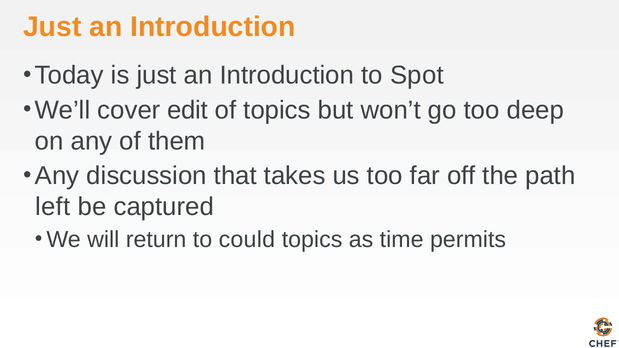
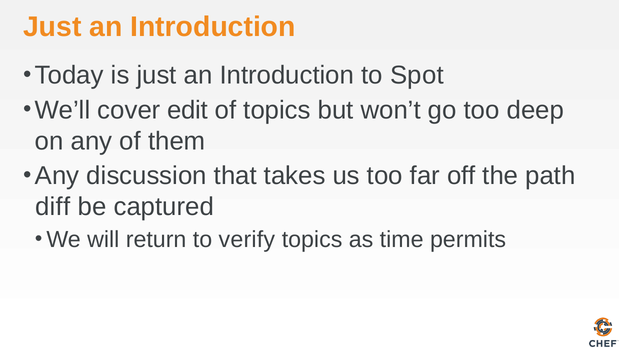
left: left -> diff
could: could -> verify
